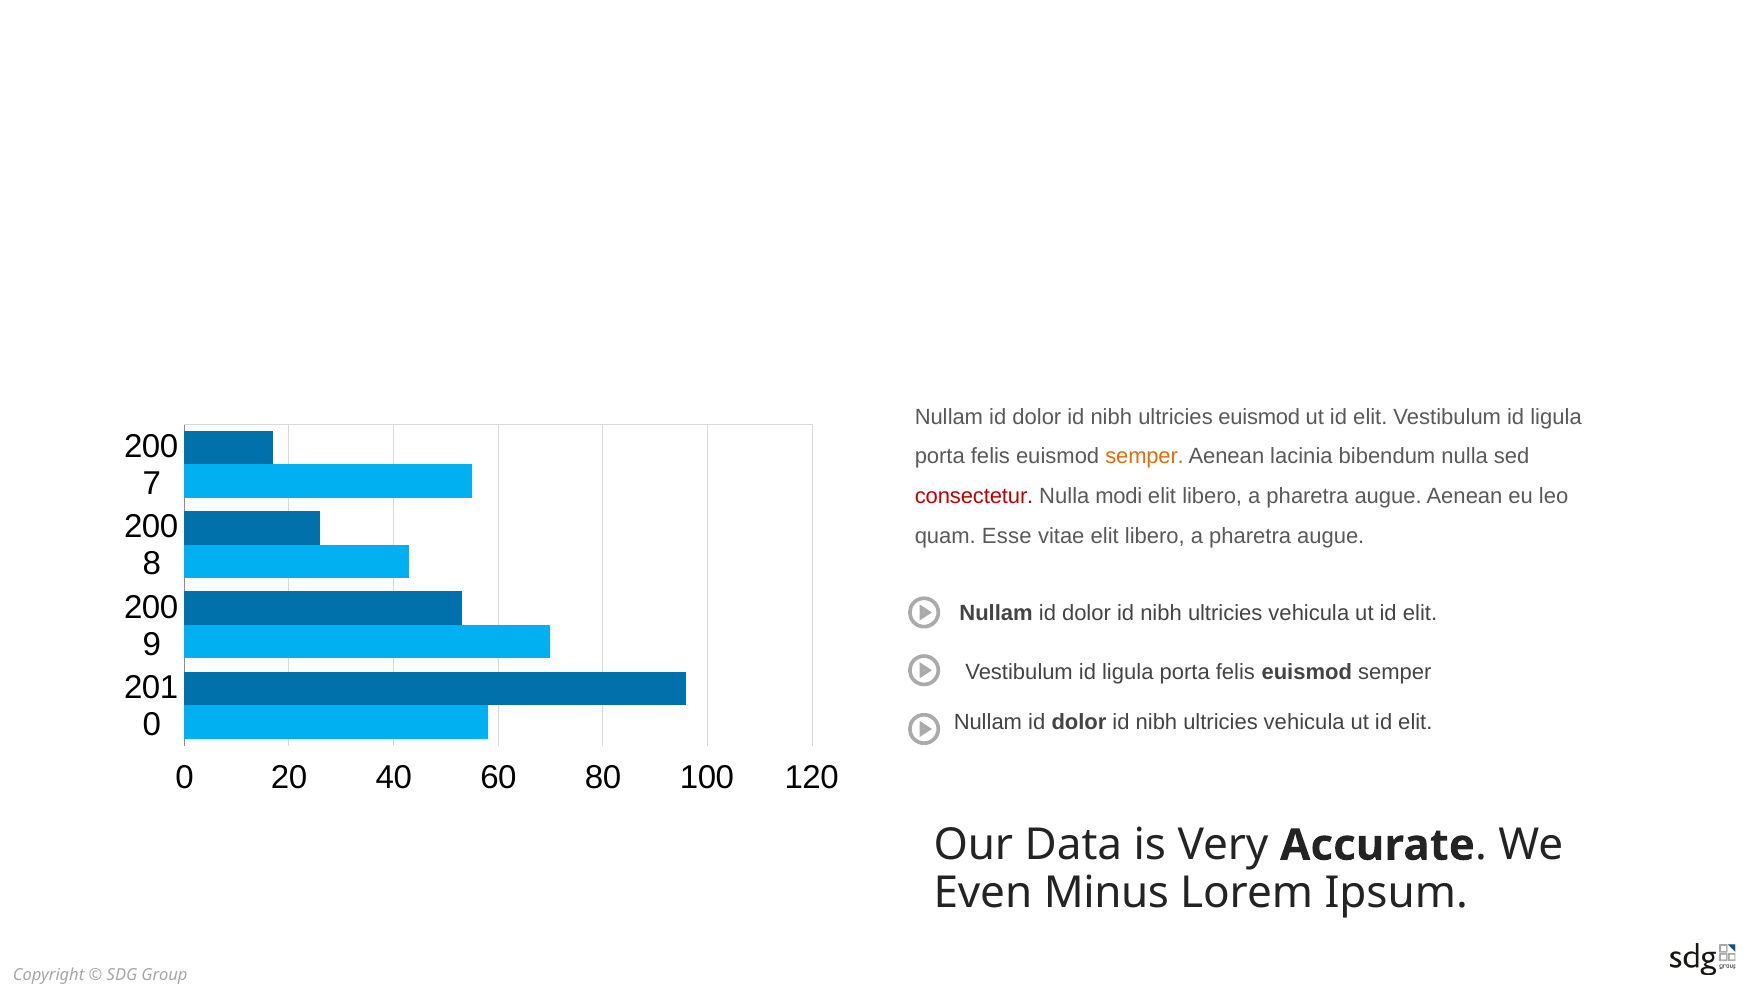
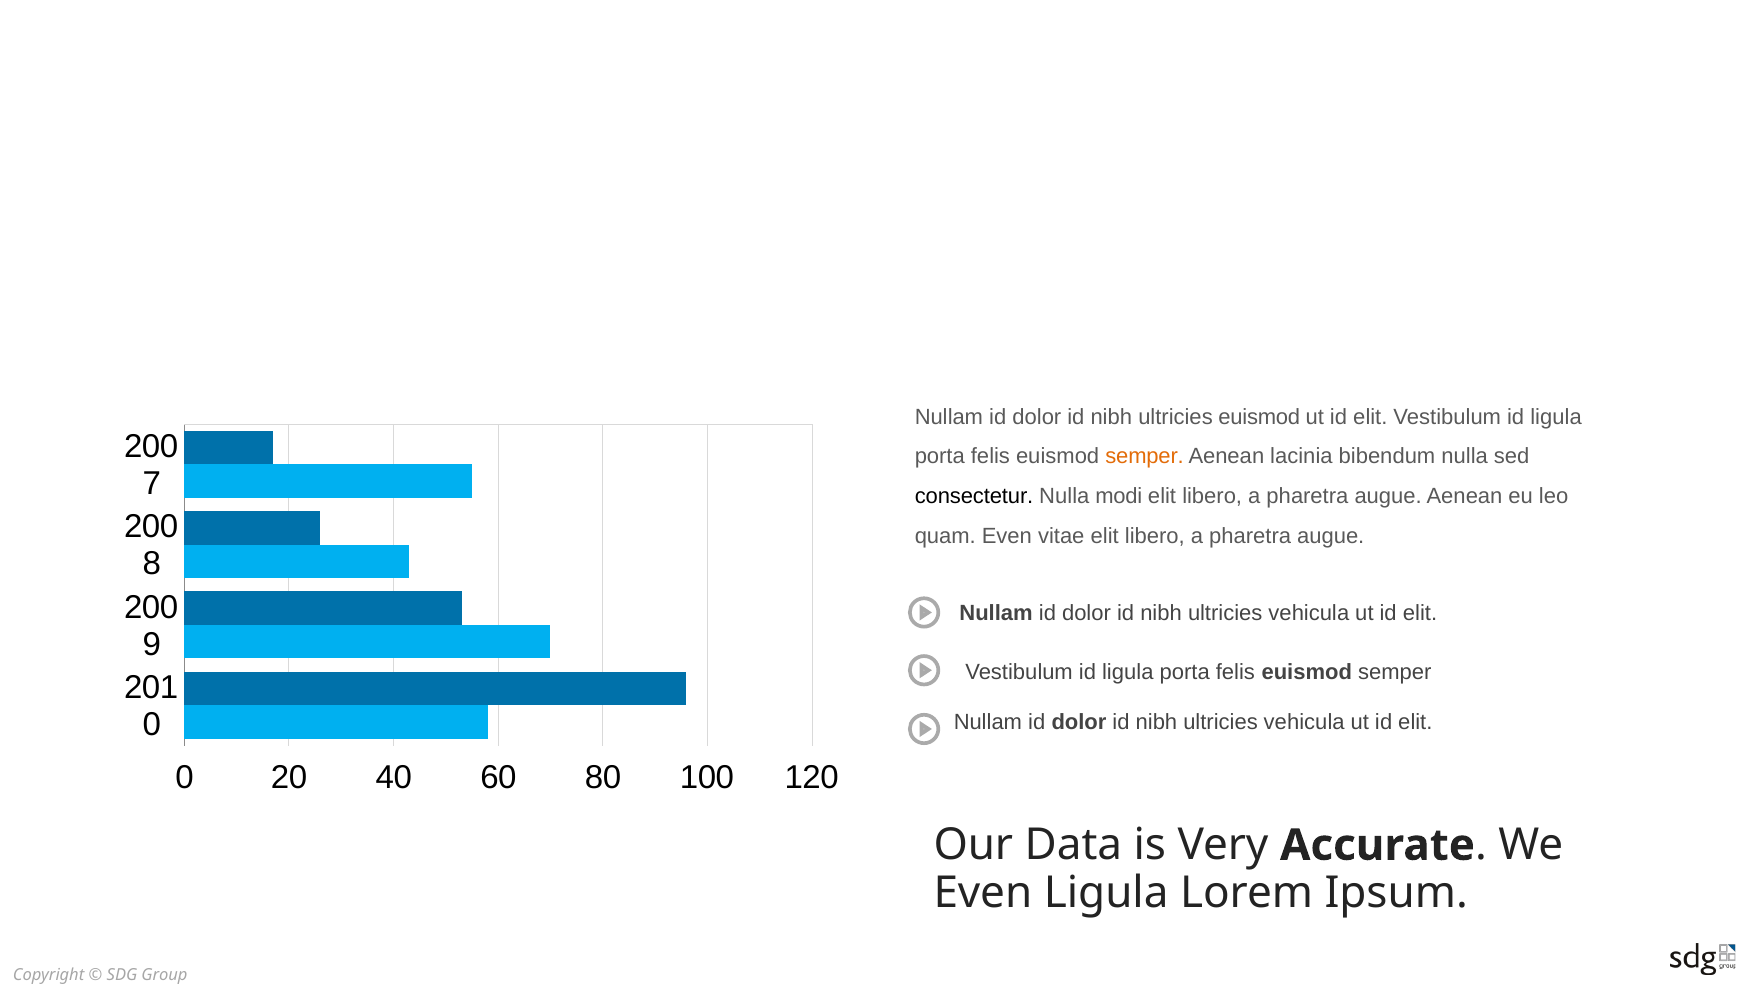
consectetur colour: red -> black
quam Esse: Esse -> Even
Even Minus: Minus -> Ligula
